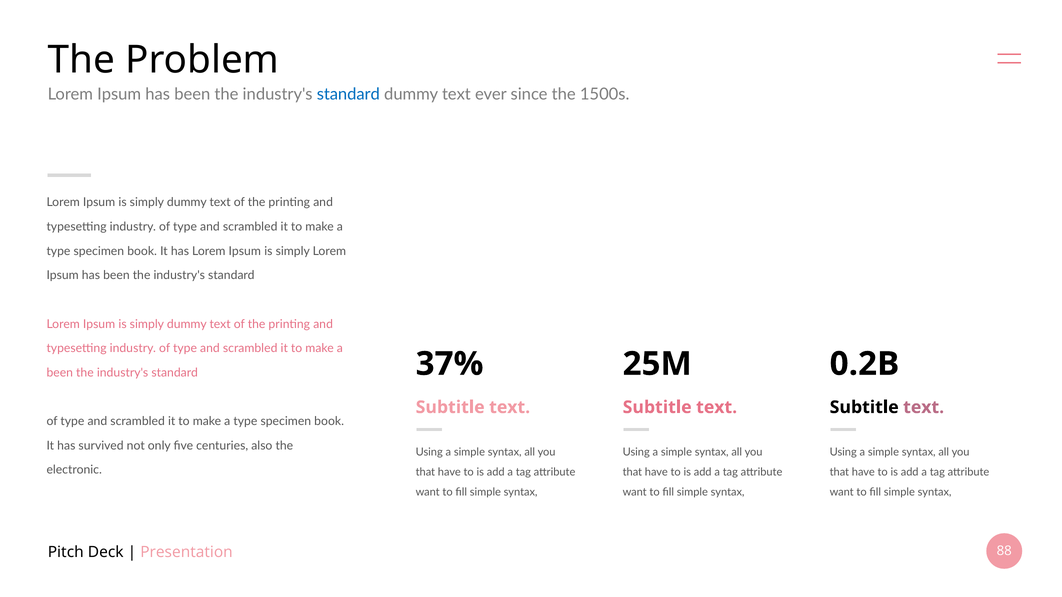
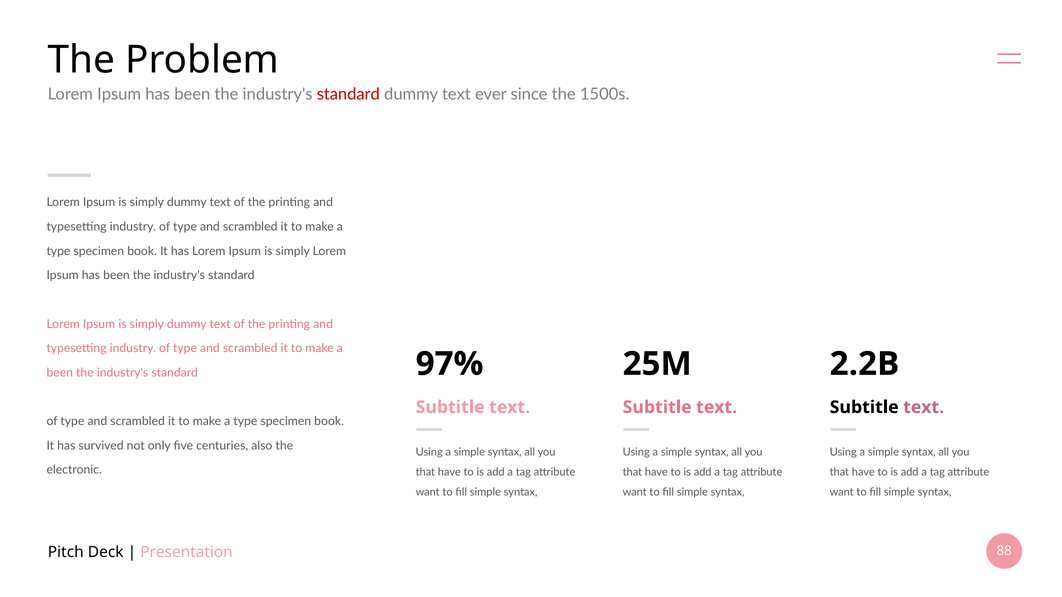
standard at (348, 94) colour: blue -> red
37%: 37% -> 97%
0.2B: 0.2B -> 2.2B
